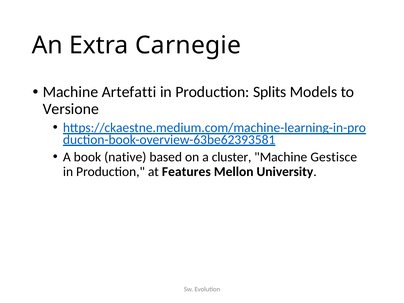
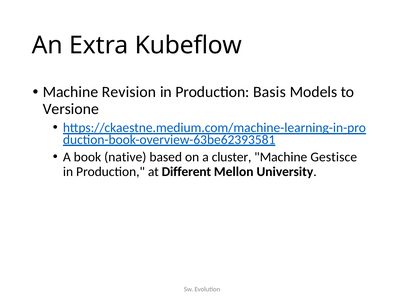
Carnegie: Carnegie -> Kubeflow
Artefatti: Artefatti -> Revision
Splits: Splits -> Basis
Features: Features -> Different
